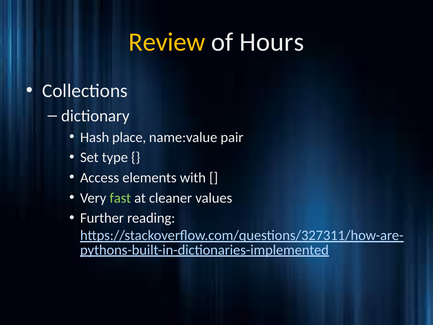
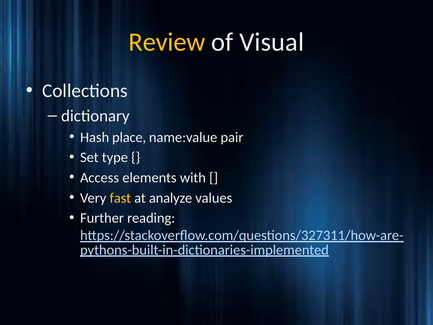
Hours: Hours -> Visual
fast colour: light green -> yellow
cleaner: cleaner -> analyze
